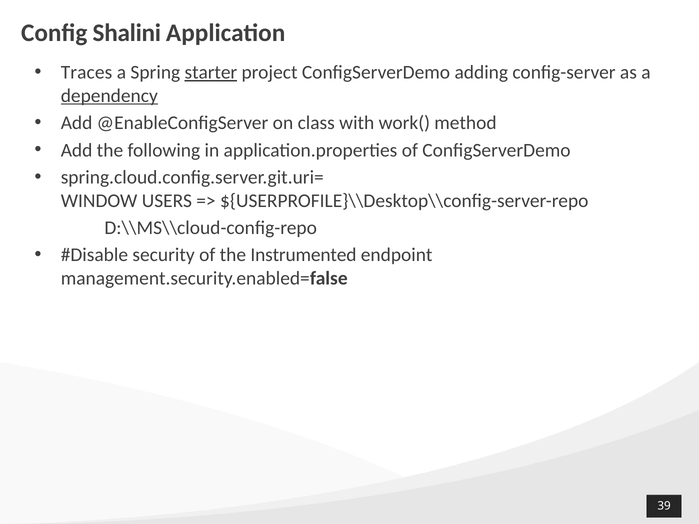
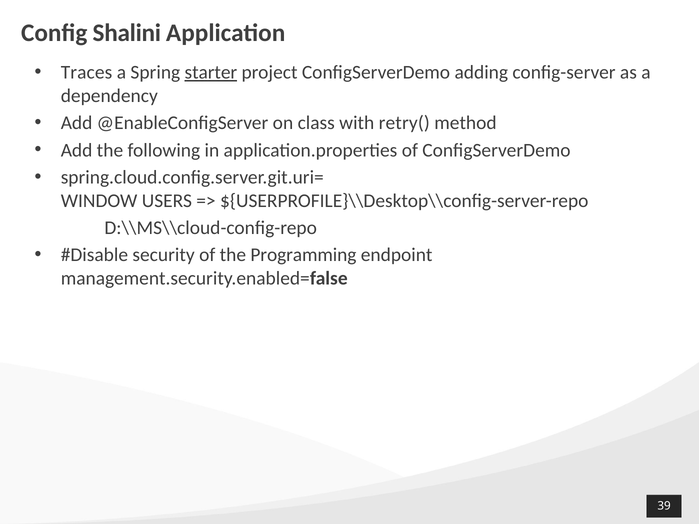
dependency underline: present -> none
work(: work( -> retry(
Instrumented: Instrumented -> Programming
